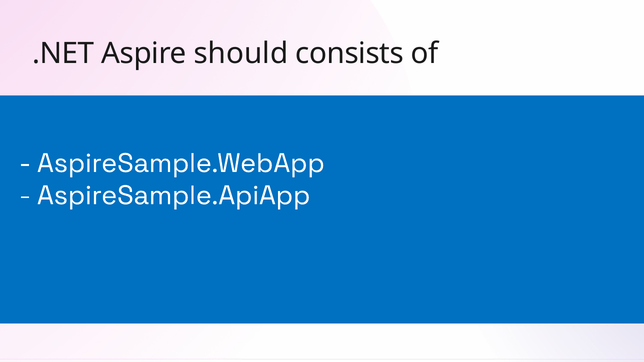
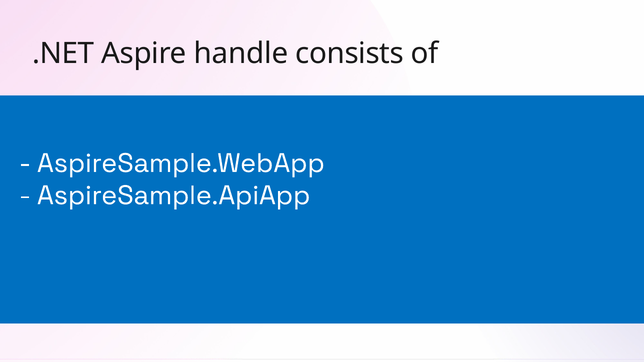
should: should -> handle
